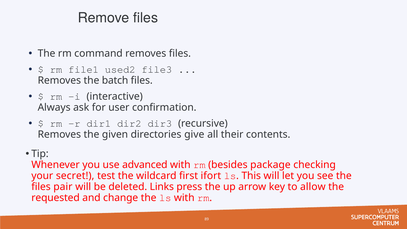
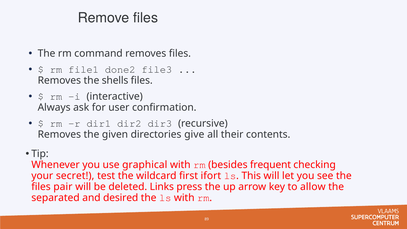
used2: used2 -> done2
batch: batch -> shells
advanced: advanced -> graphical
package: package -> frequent
requested: requested -> separated
change: change -> desired
